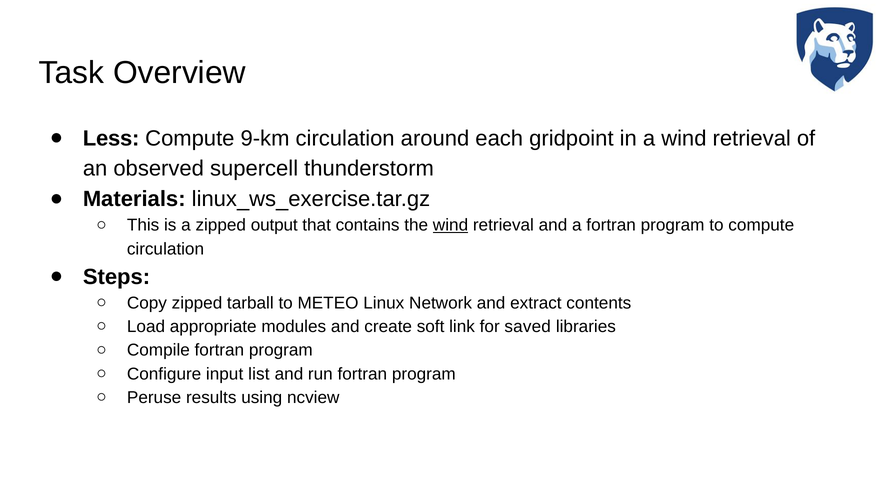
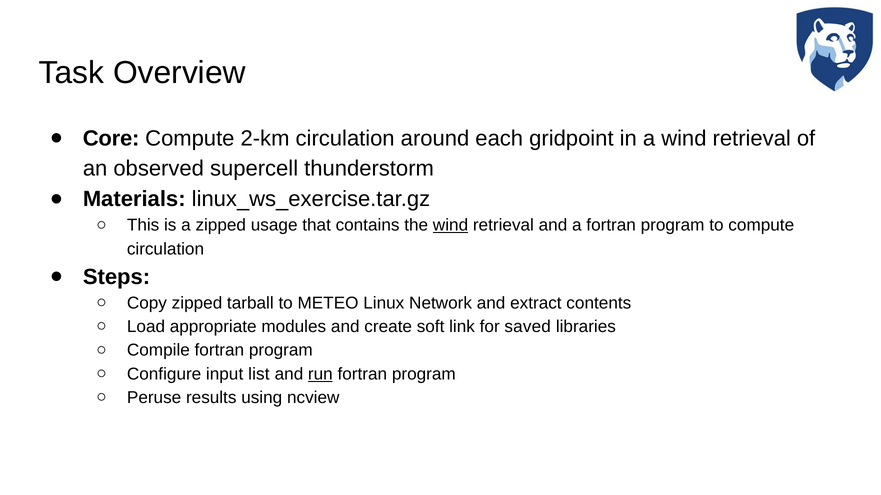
Less: Less -> Core
9-km: 9-km -> 2-km
output: output -> usage
run underline: none -> present
